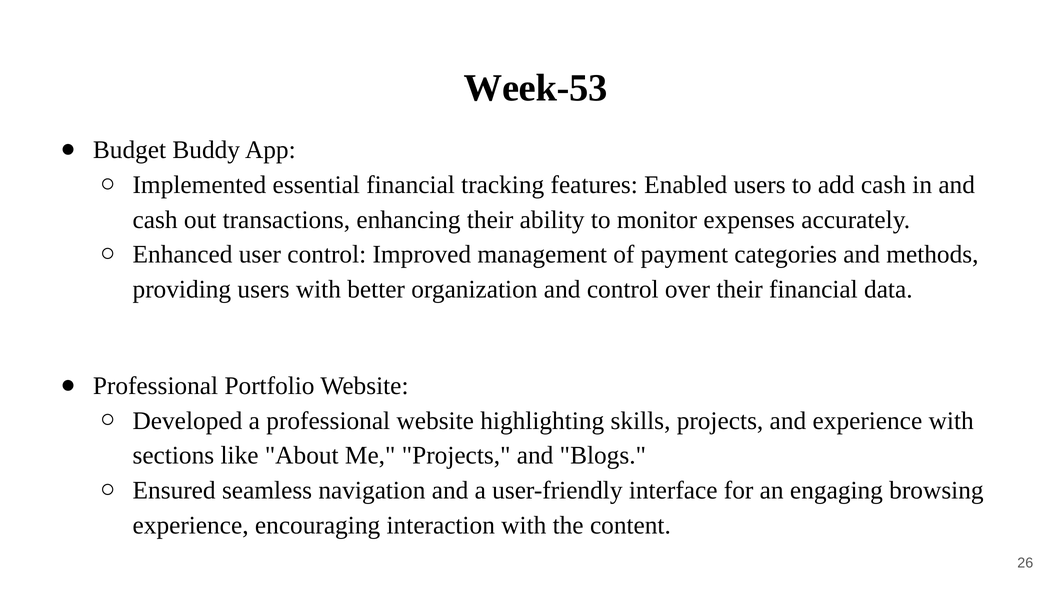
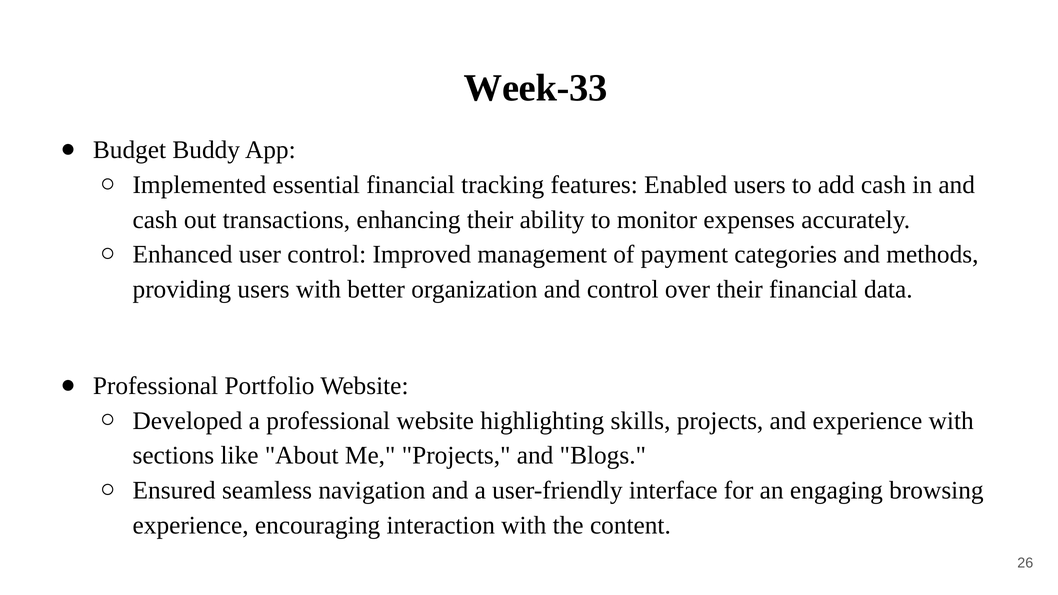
Week-53: Week-53 -> Week-33
